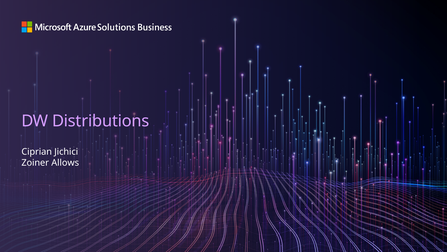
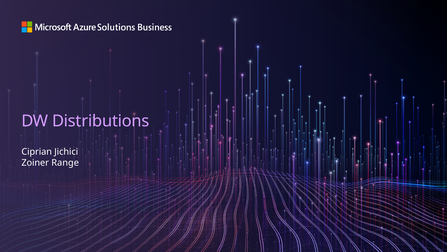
Allows: Allows -> Range
